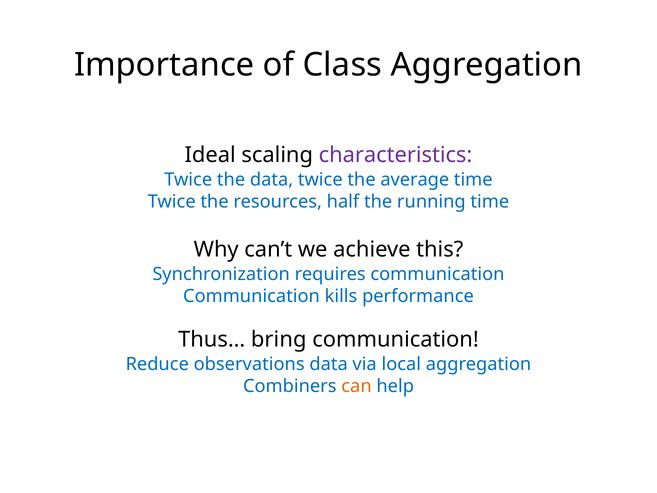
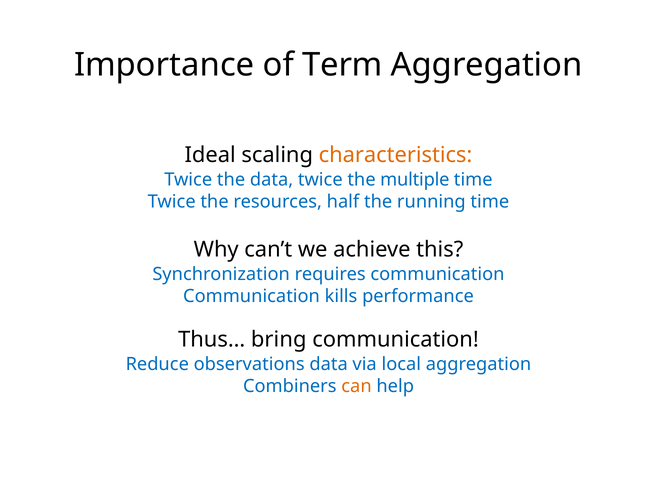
Class: Class -> Term
characteristics colour: purple -> orange
average: average -> multiple
